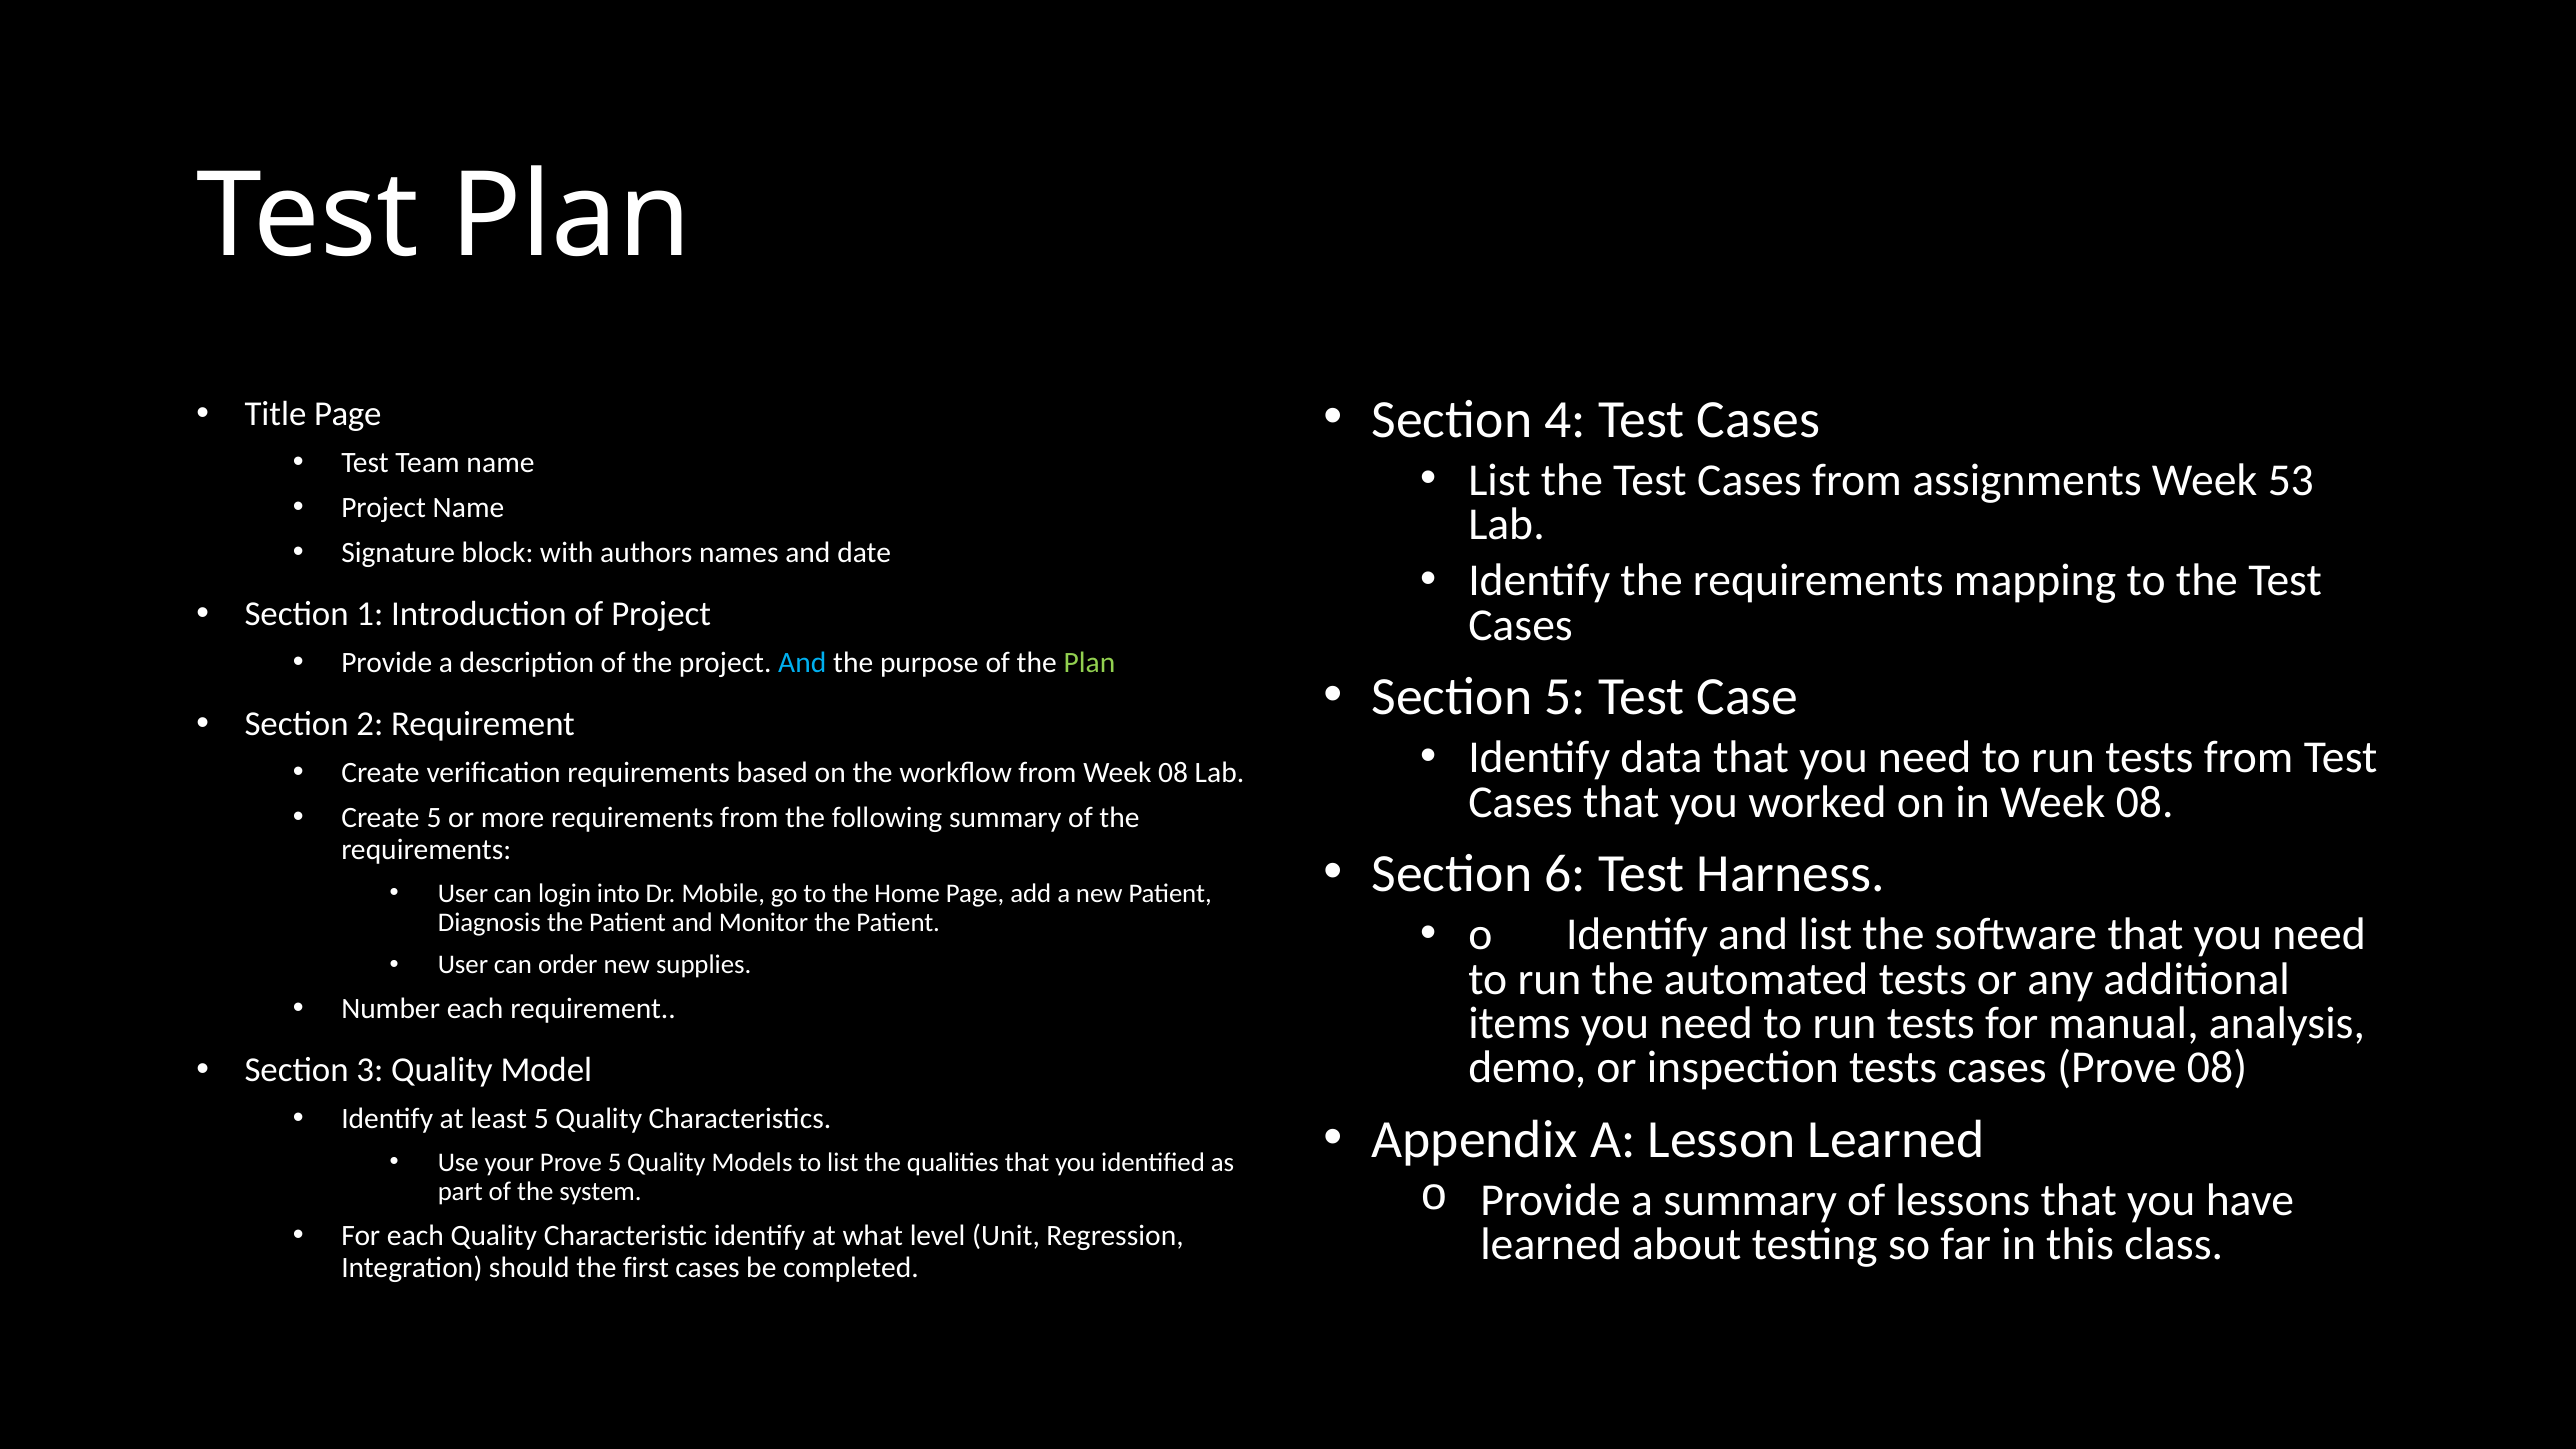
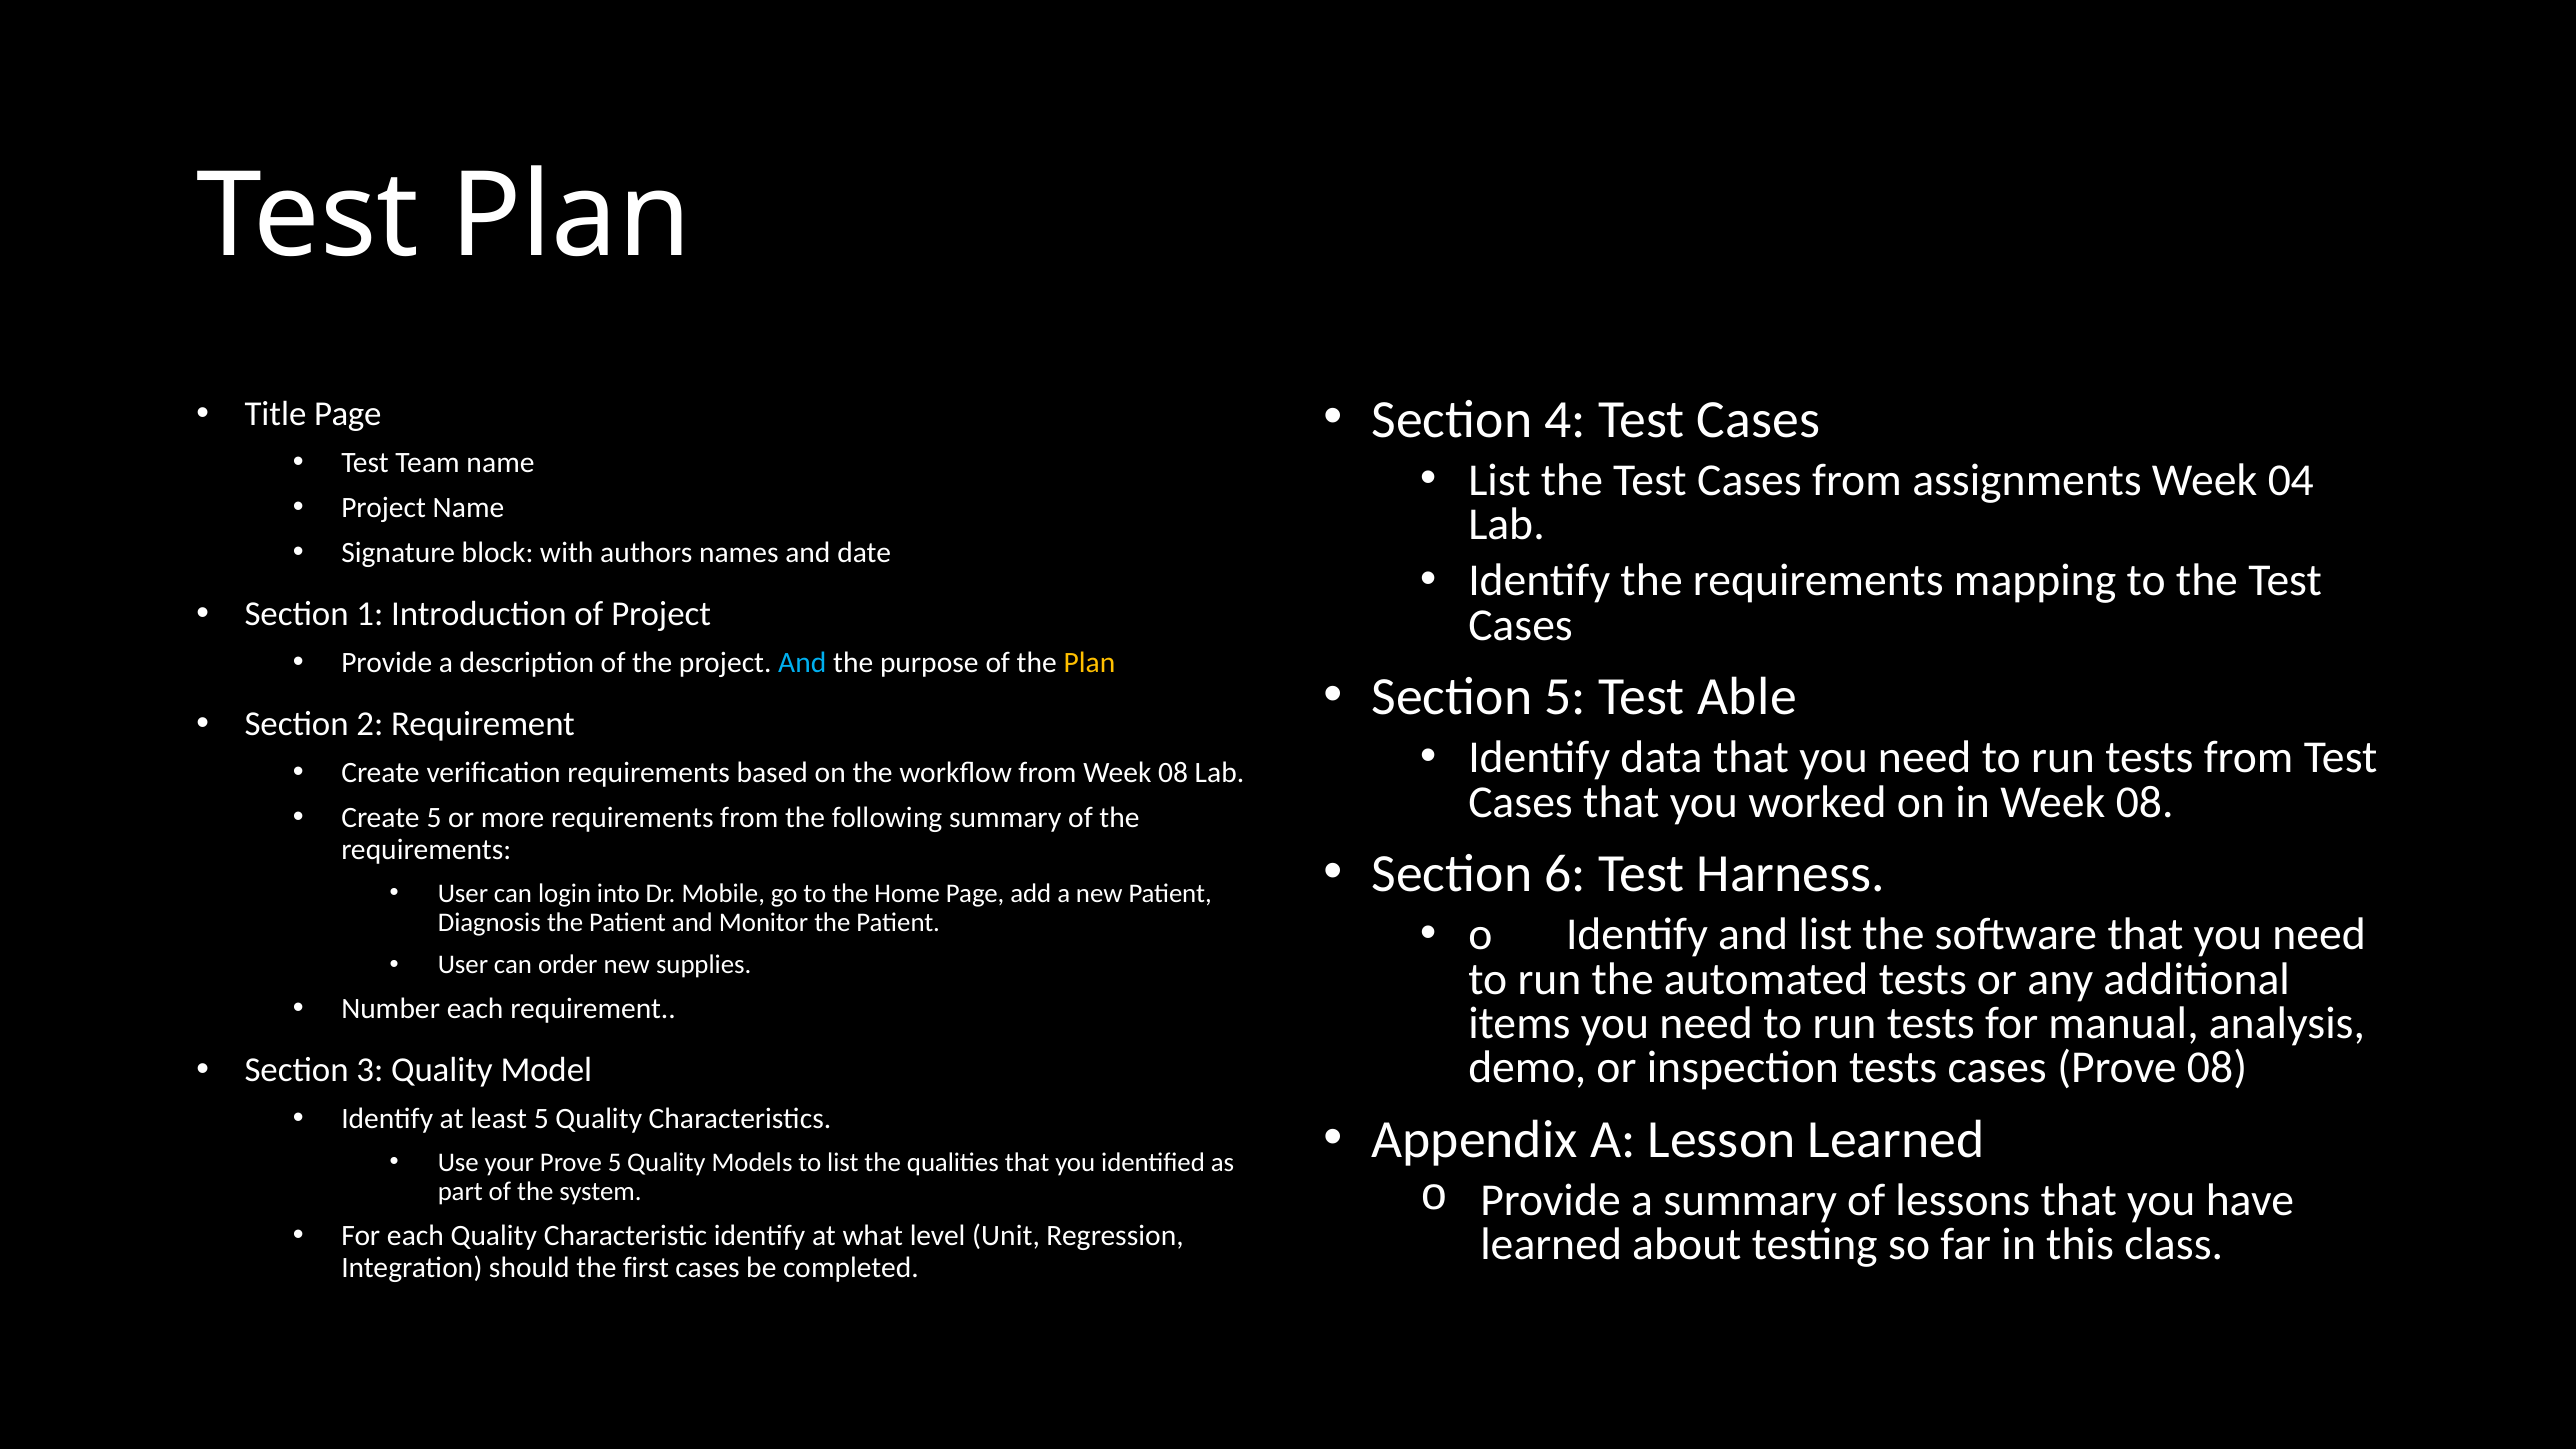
53: 53 -> 04
Plan at (1089, 663) colour: light green -> yellow
Case: Case -> Able
